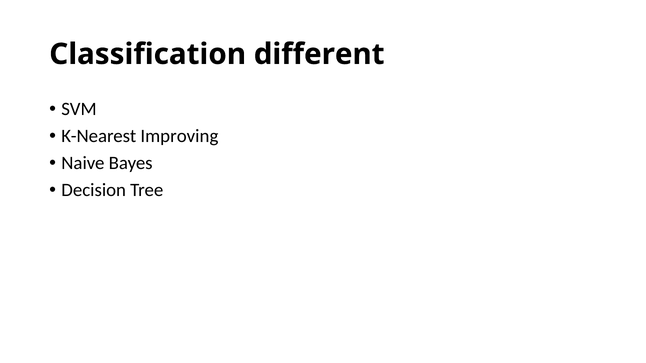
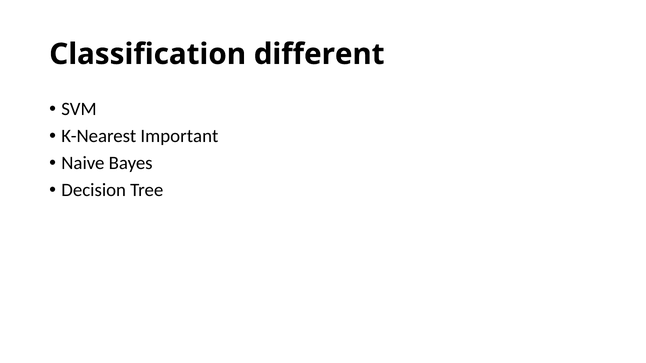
Improving: Improving -> Important
